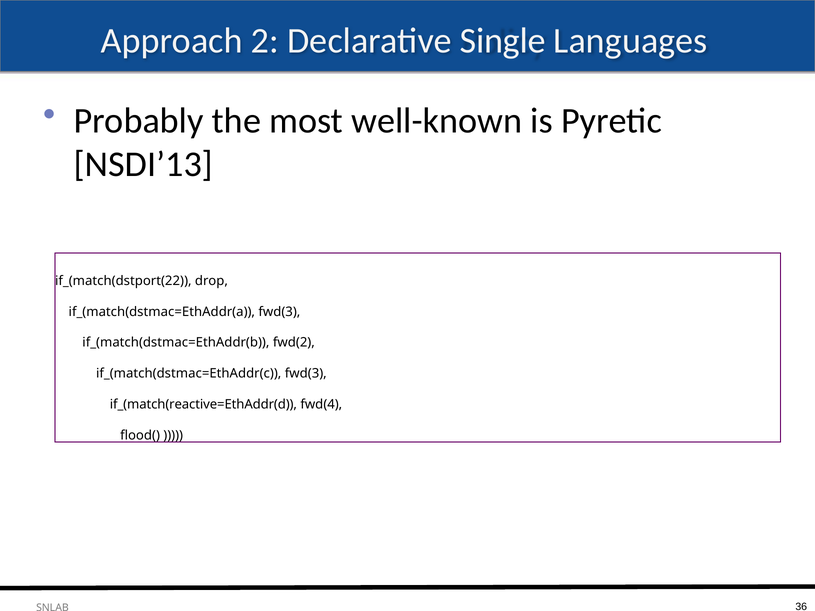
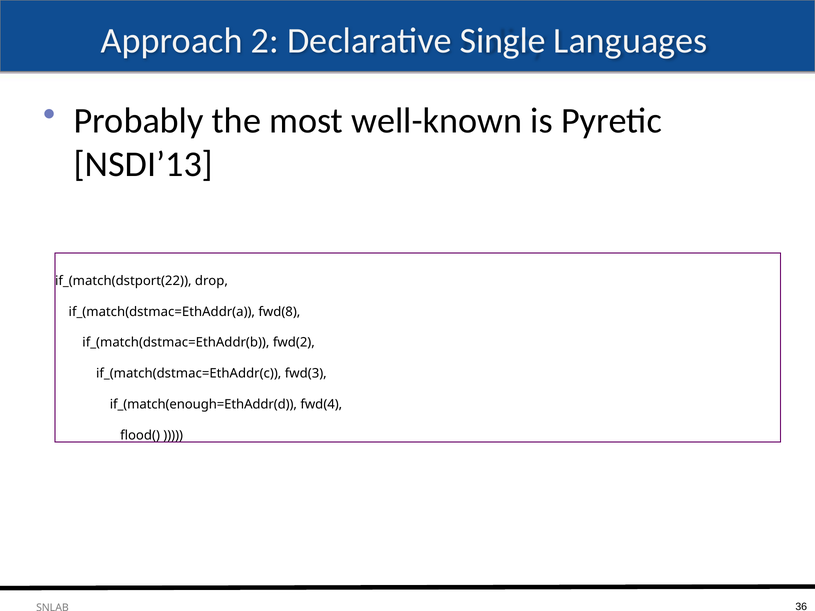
if_(match(dstmac=EthAddr(a fwd(3: fwd(3 -> fwd(8
if_(match(reactive=EthAddr(d: if_(match(reactive=EthAddr(d -> if_(match(enough=EthAddr(d
